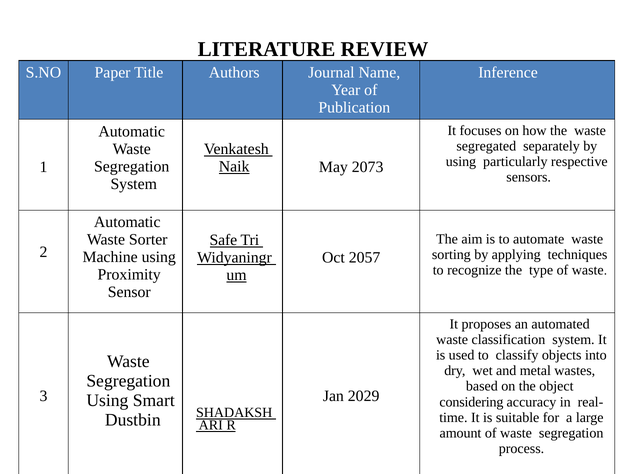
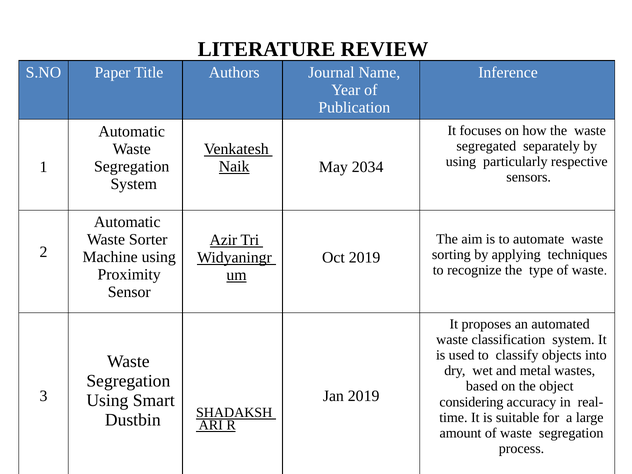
2073: 2073 -> 2034
Safe: Safe -> Azir
Oct 2057: 2057 -> 2019
Jan 2029: 2029 -> 2019
